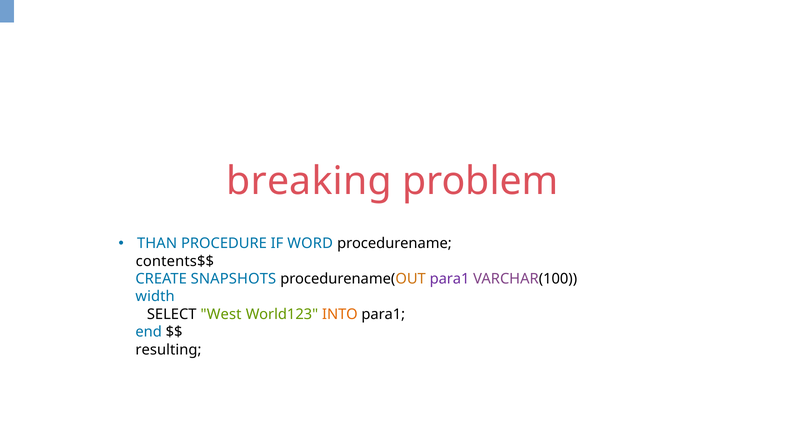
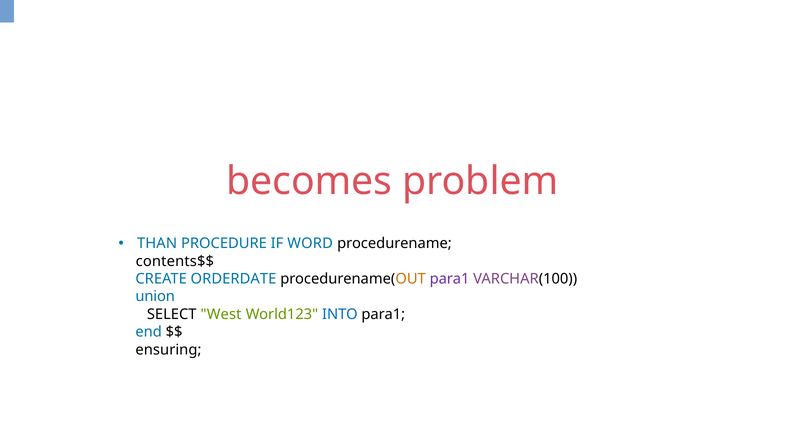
breaking: breaking -> becomes
SNAPSHOTS: SNAPSHOTS -> ORDERDATE
width: width -> union
INTO colour: orange -> blue
resulting: resulting -> ensuring
